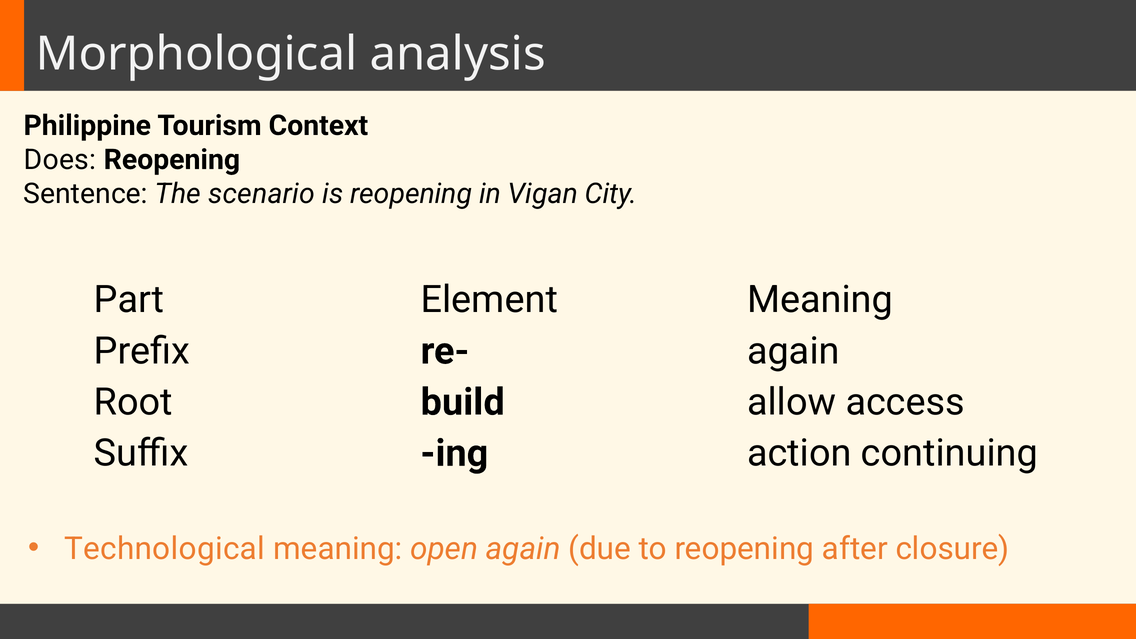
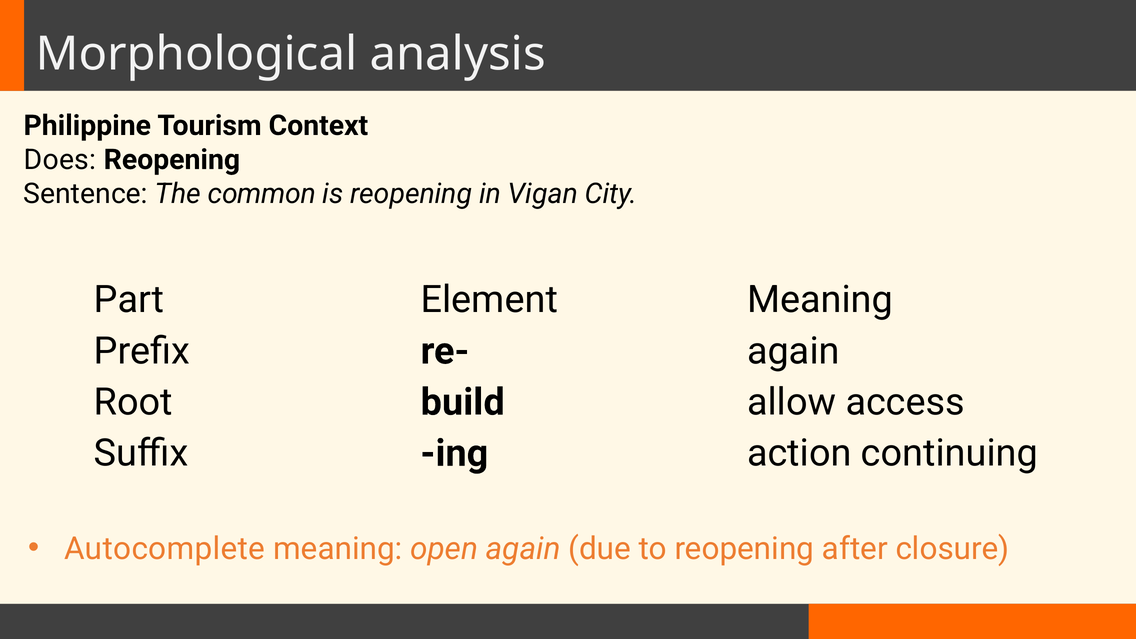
scenario: scenario -> common
Technological: Technological -> Autocomplete
